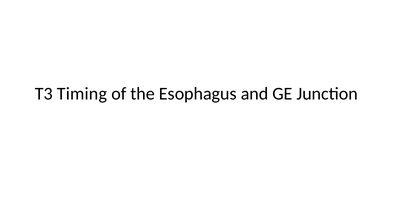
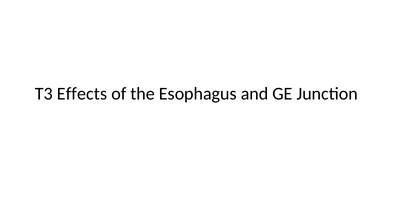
Timing: Timing -> Effects
